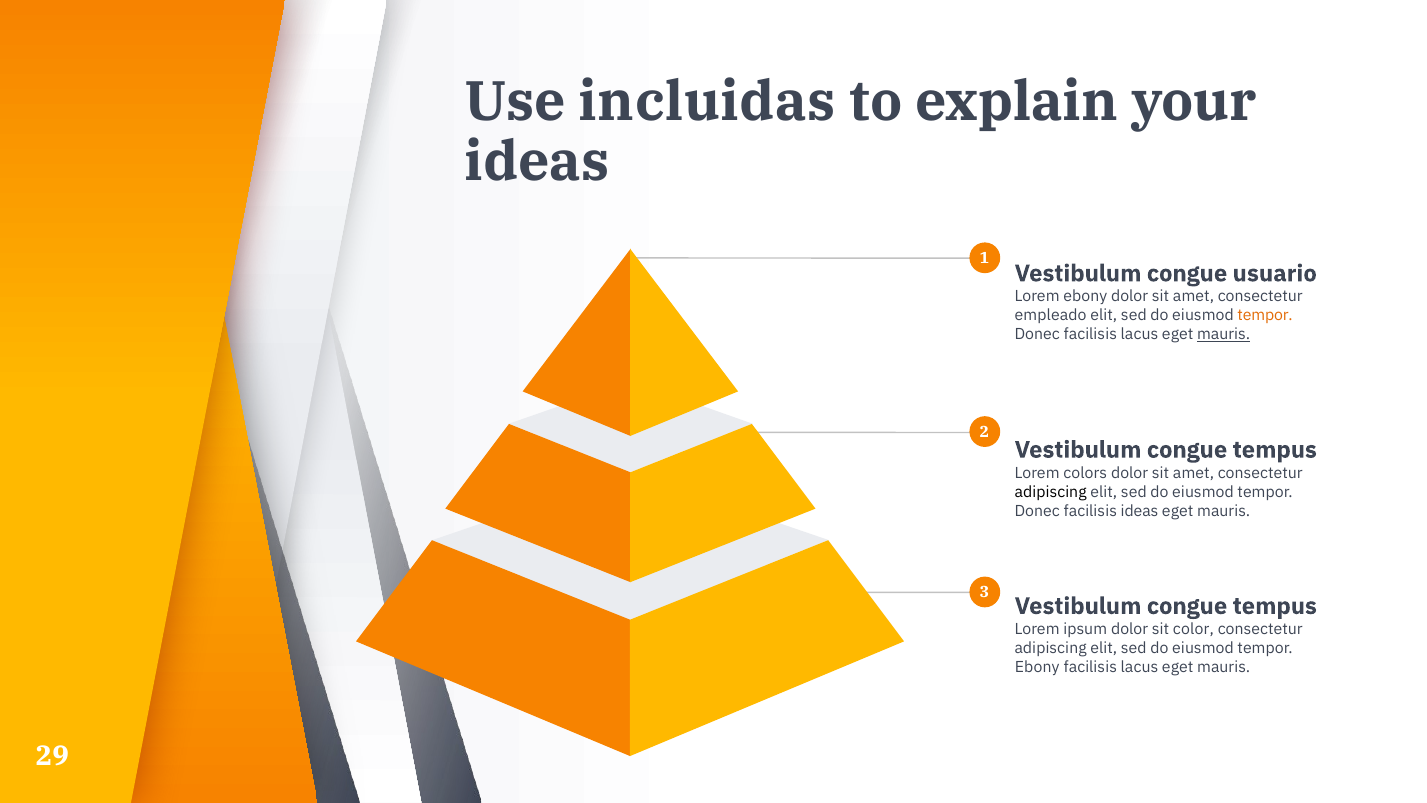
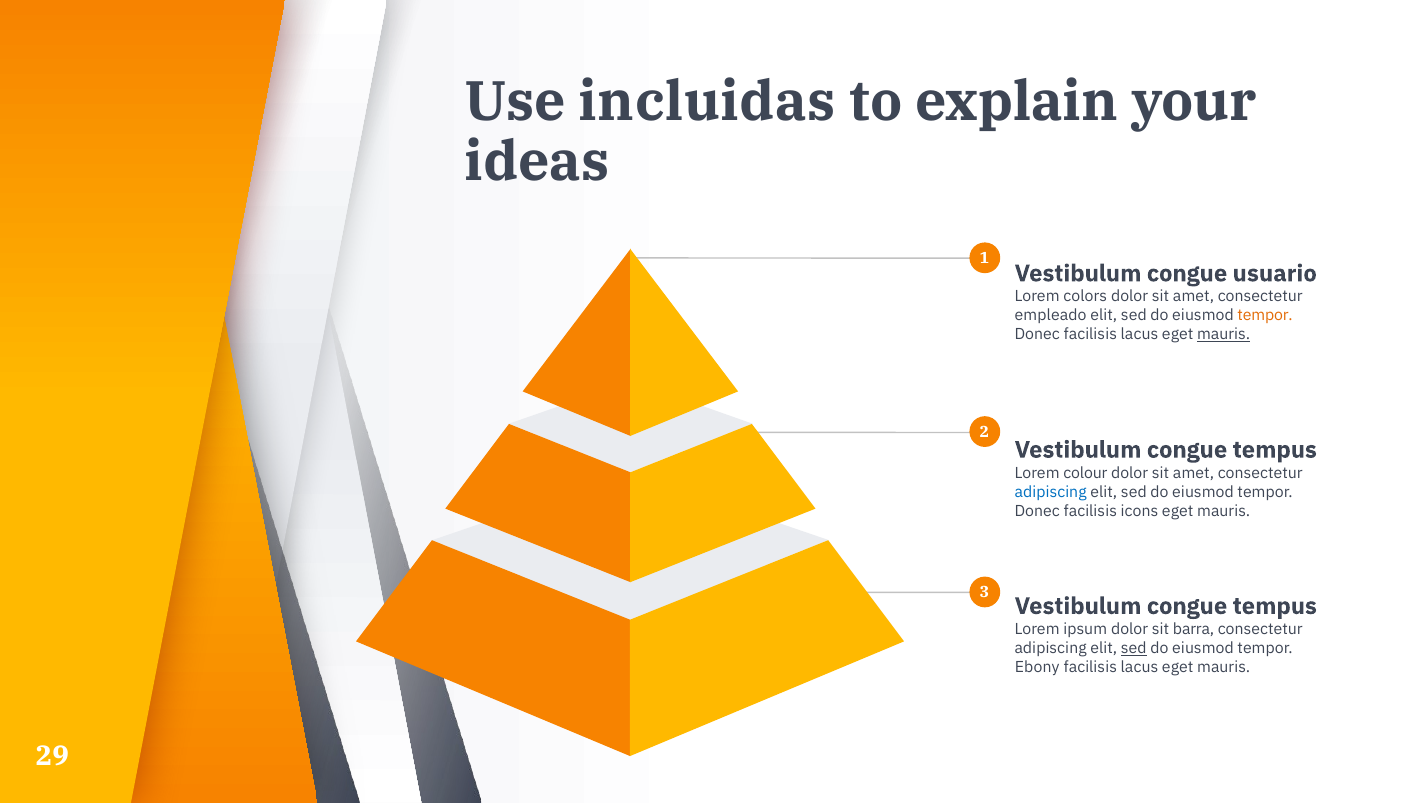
Lorem ebony: ebony -> colors
colors: colors -> colour
adipiscing at (1051, 492) colour: black -> blue
facilisis ideas: ideas -> icons
color: color -> barra
sed at (1134, 648) underline: none -> present
